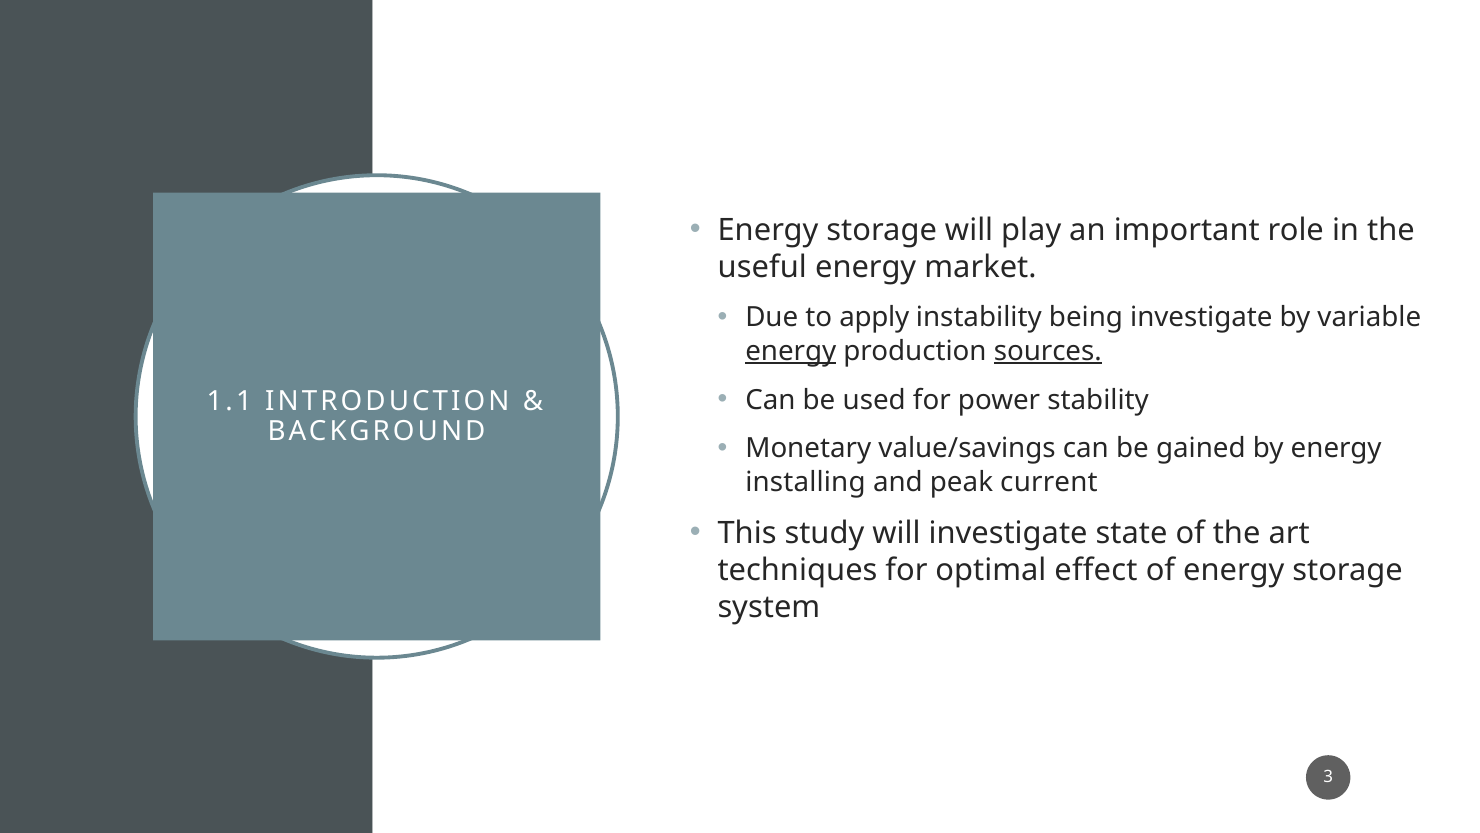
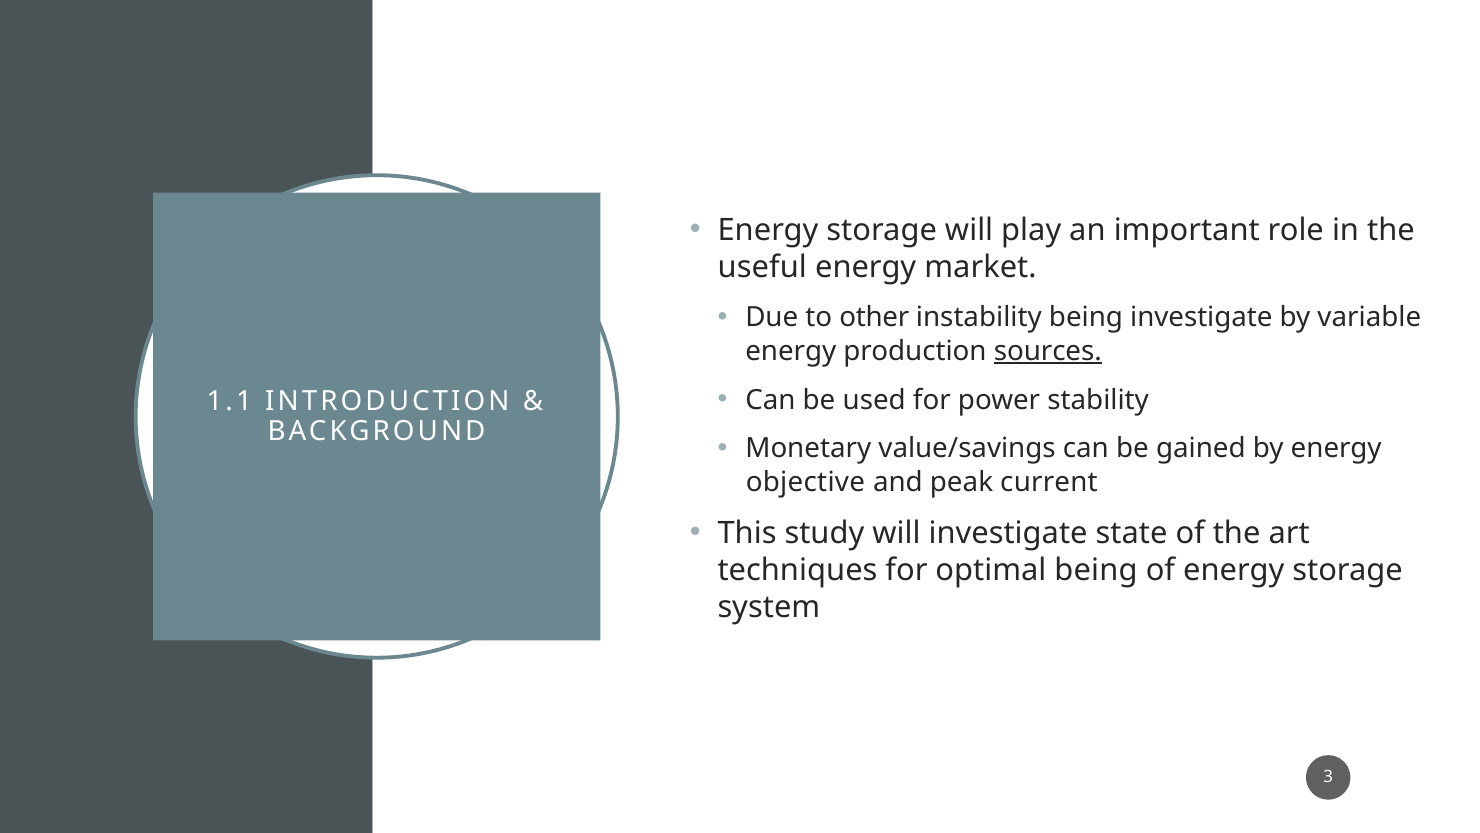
apply: apply -> other
energy at (791, 351) underline: present -> none
installing: installing -> objective
optimal effect: effect -> being
